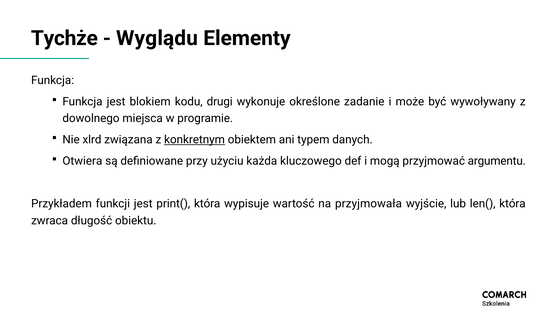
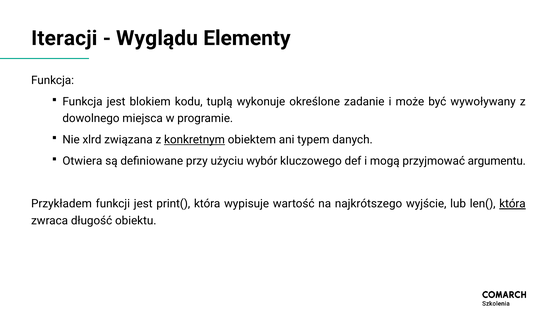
Tychże: Tychże -> Iteracji
drugi: drugi -> tuplą
każda: każda -> wybór
przyjmowała: przyjmowała -> najkrótszego
która at (512, 204) underline: none -> present
